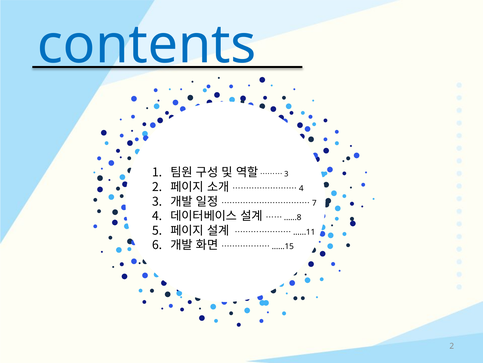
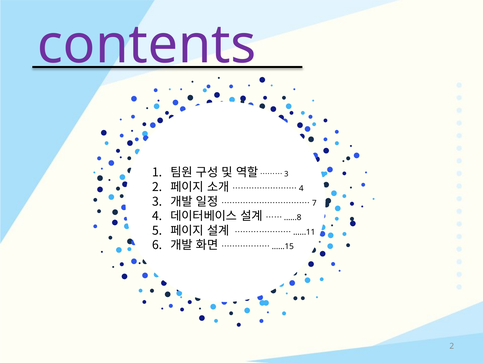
contents colour: blue -> purple
